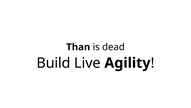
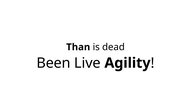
Build: Build -> Been
